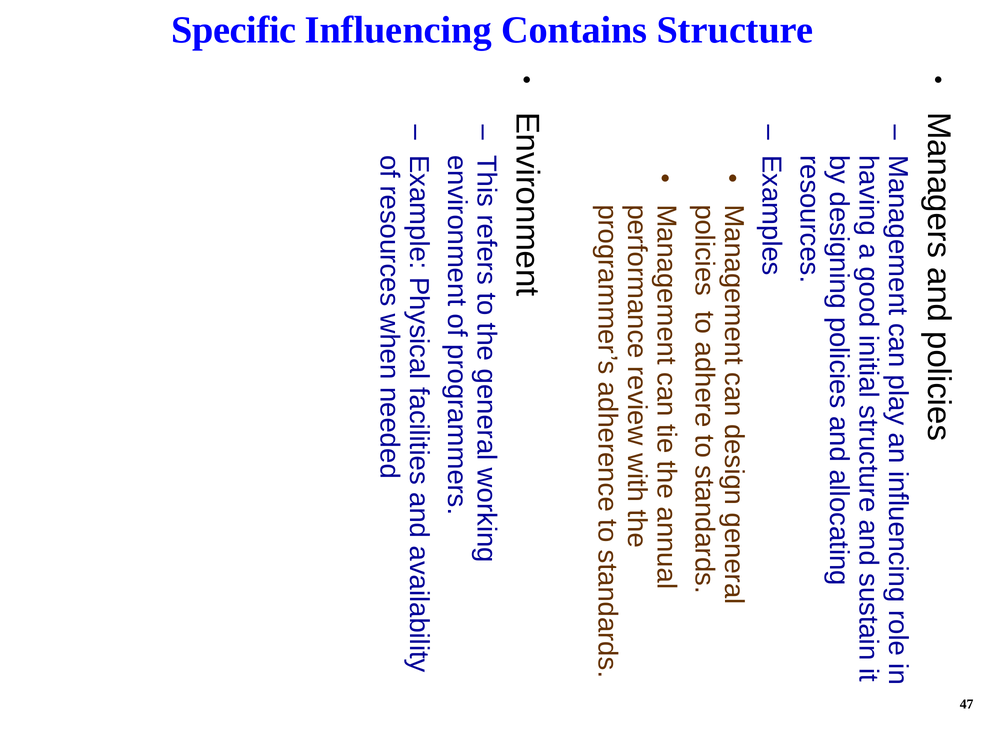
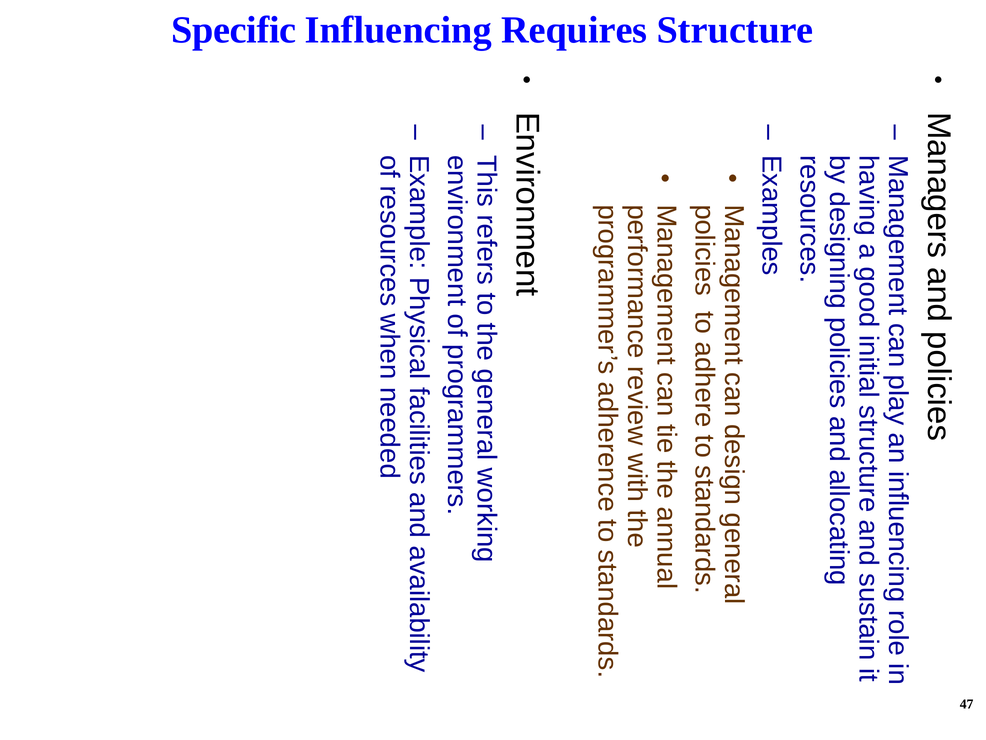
Contains: Contains -> Requires
